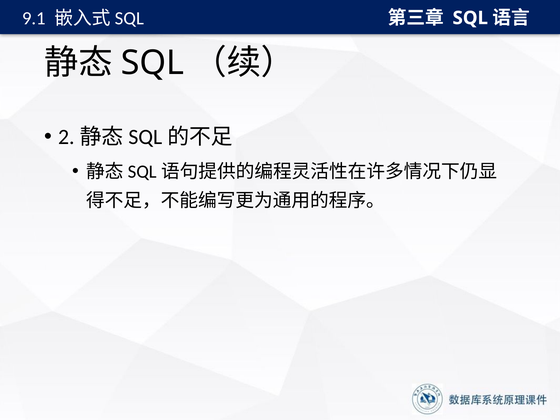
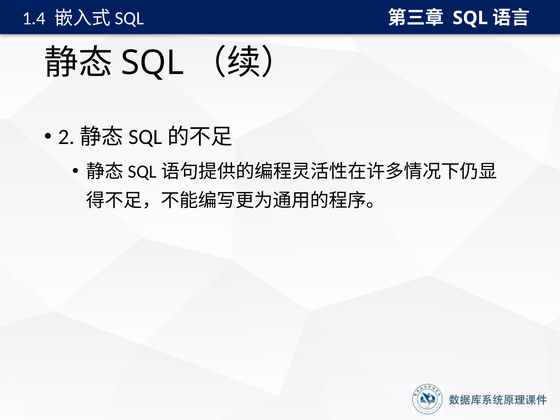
9.1: 9.1 -> 1.4
